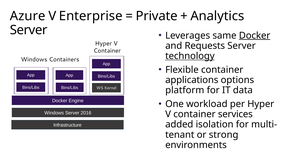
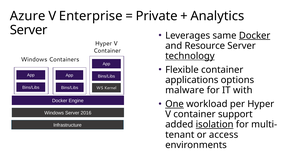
Requests: Requests -> Resource
platform: platform -> malware
data: data -> with
One underline: none -> present
services: services -> support
isolation underline: none -> present
strong: strong -> access
